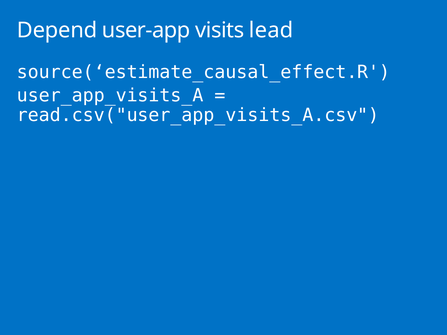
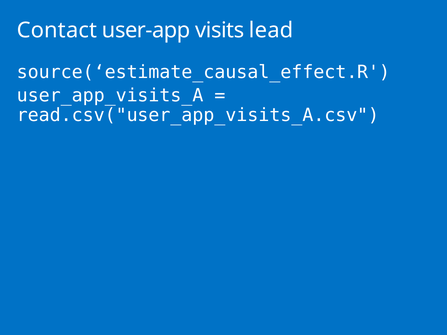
Depend: Depend -> Contact
